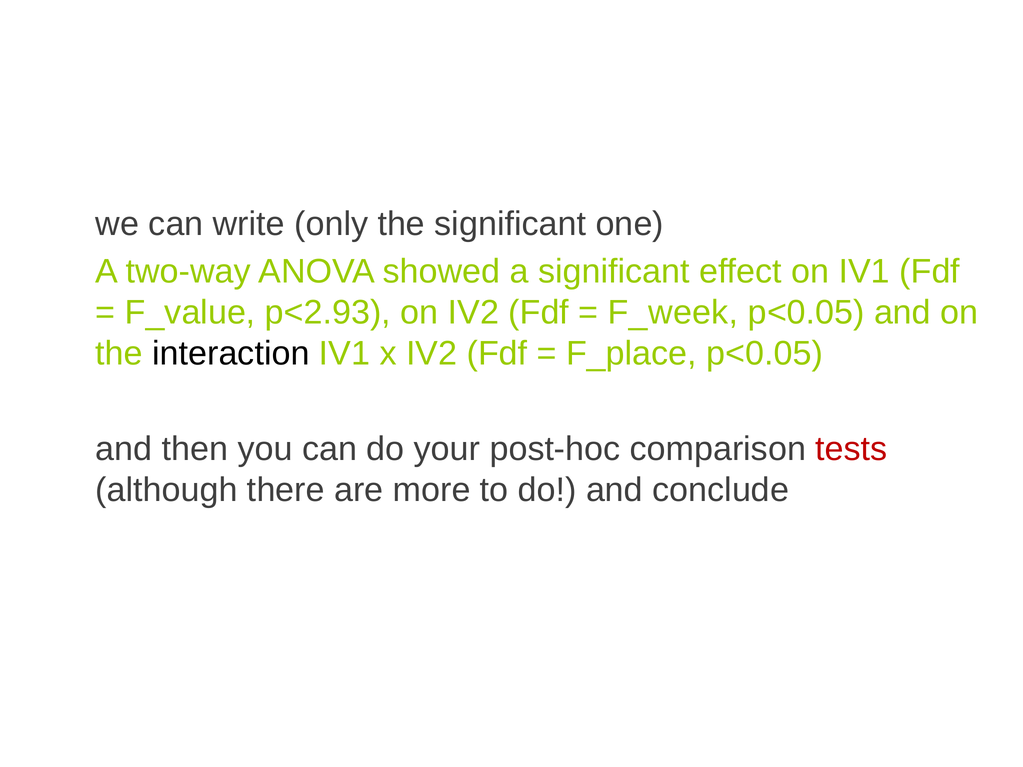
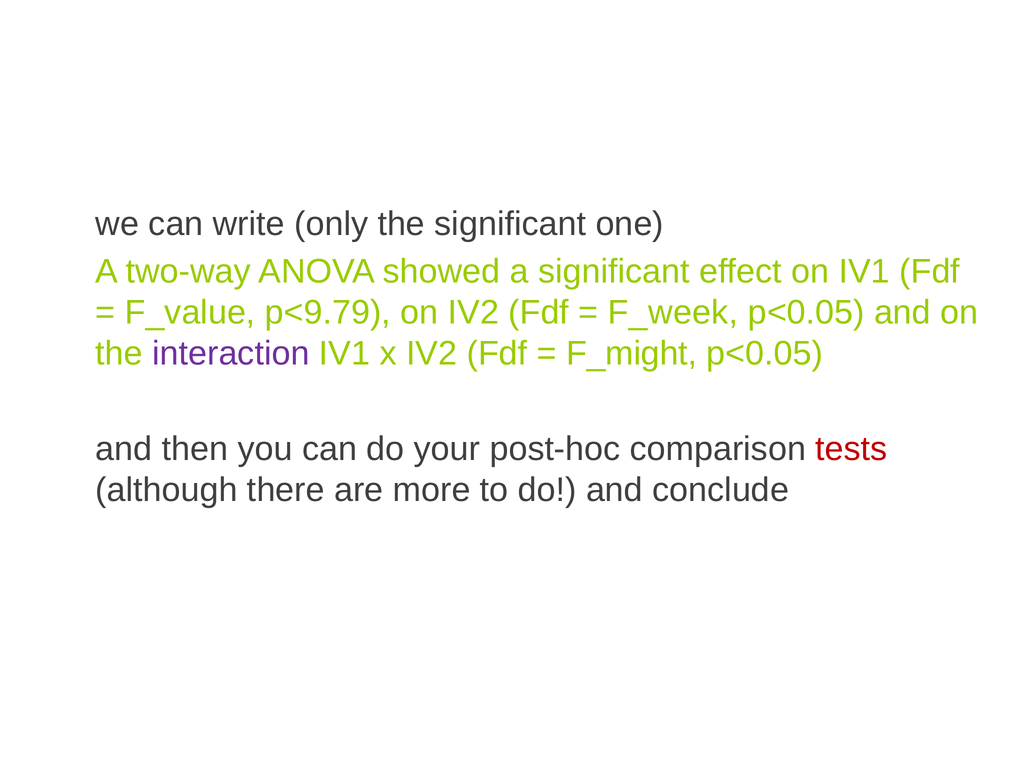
p<2.93: p<2.93 -> p<9.79
interaction colour: black -> purple
F_place: F_place -> F_might
